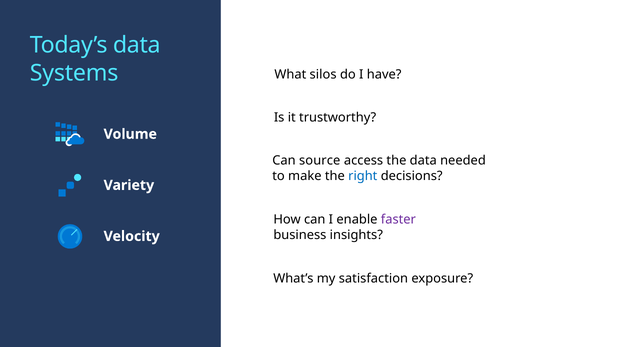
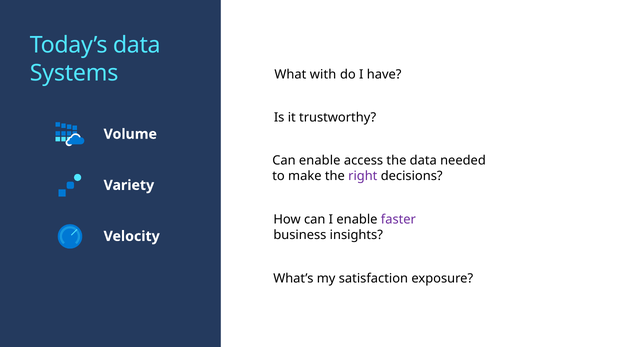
silos: silos -> with
Can source: source -> enable
right colour: blue -> purple
